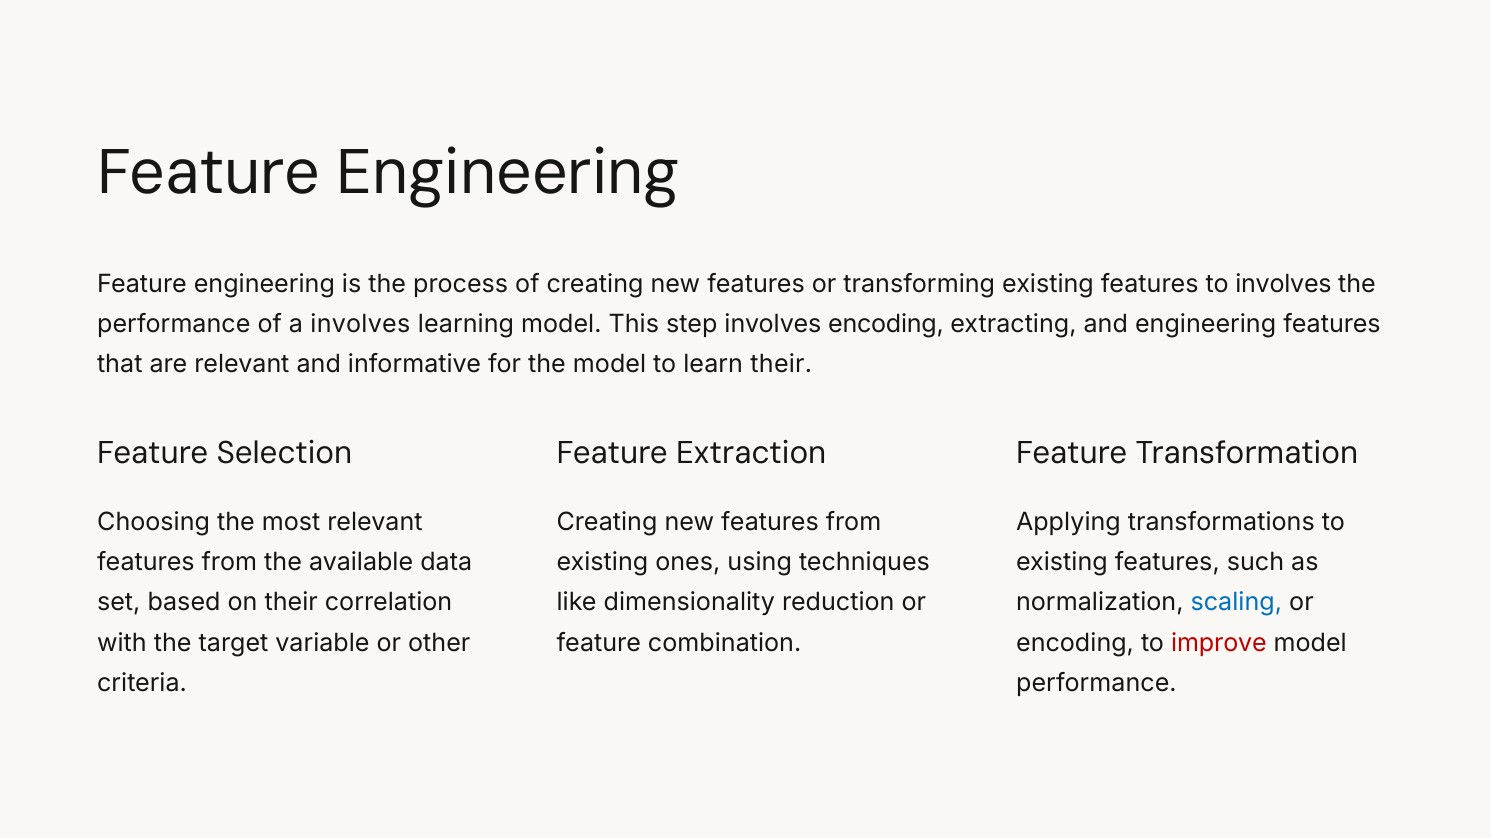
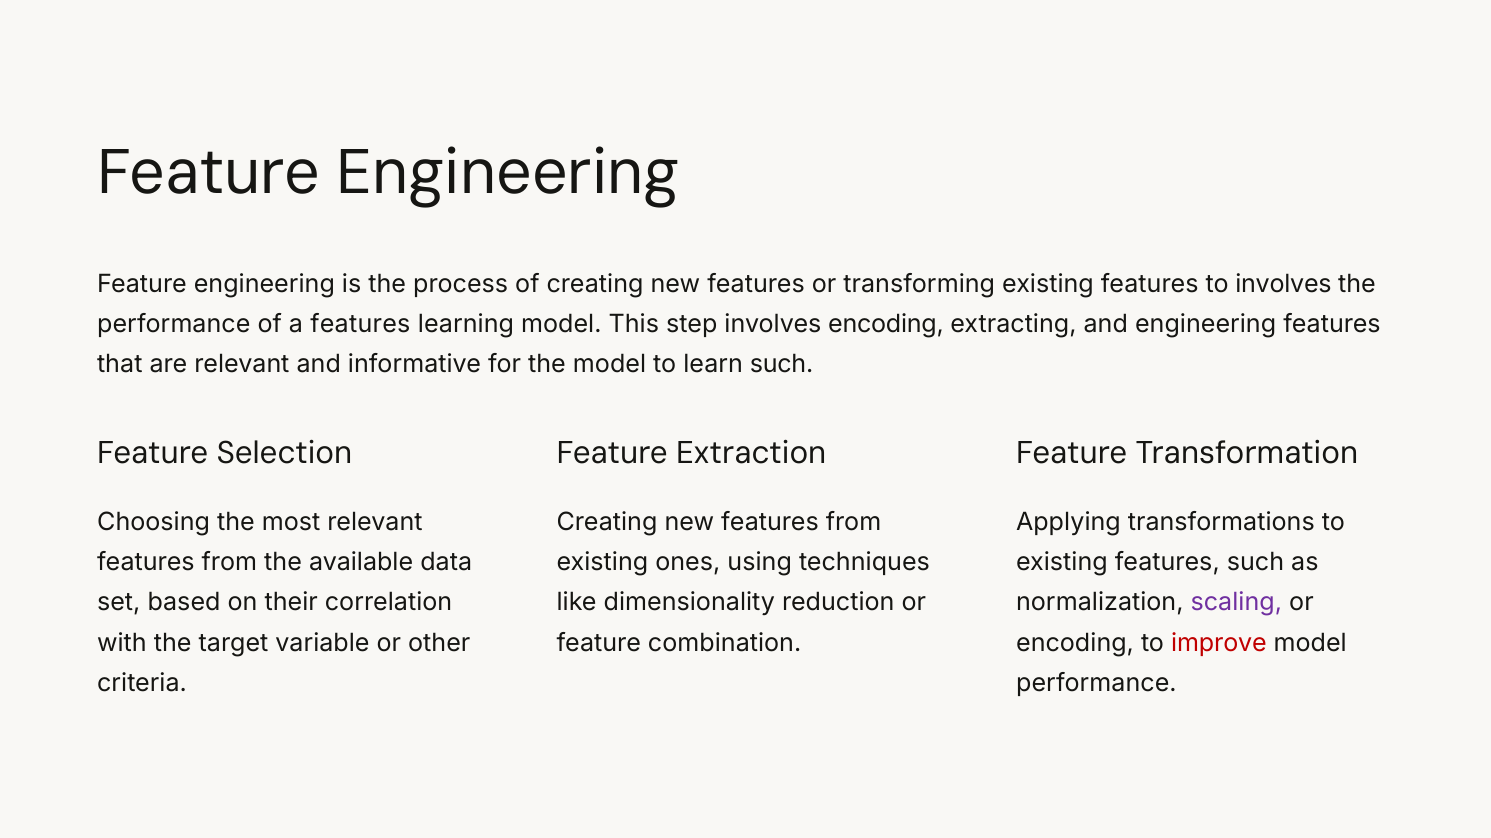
a involves: involves -> features
learn their: their -> such
scaling colour: blue -> purple
